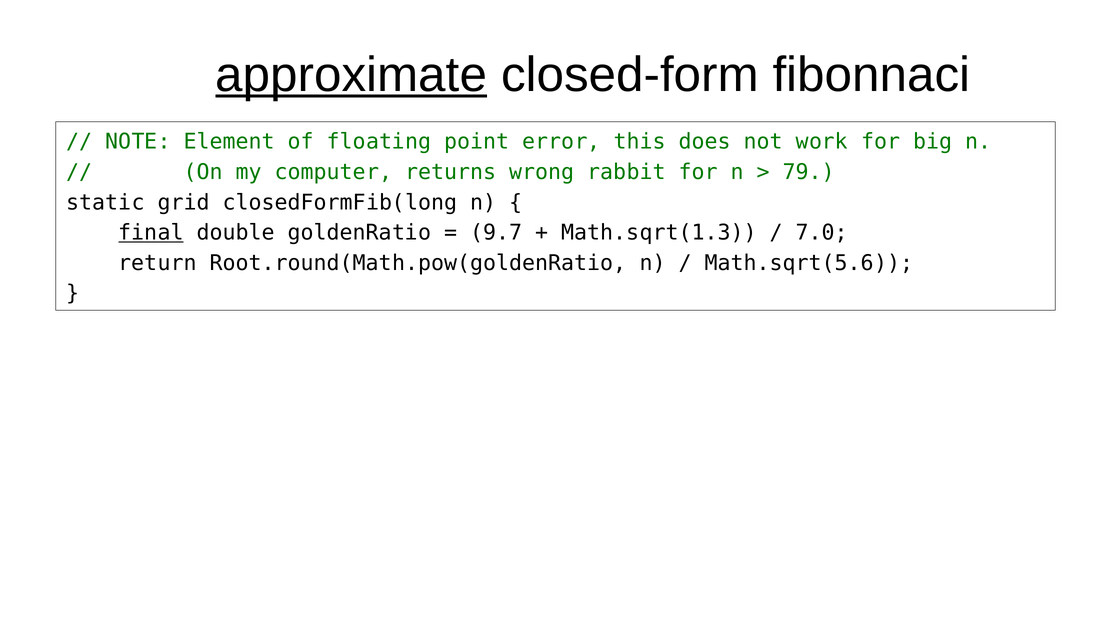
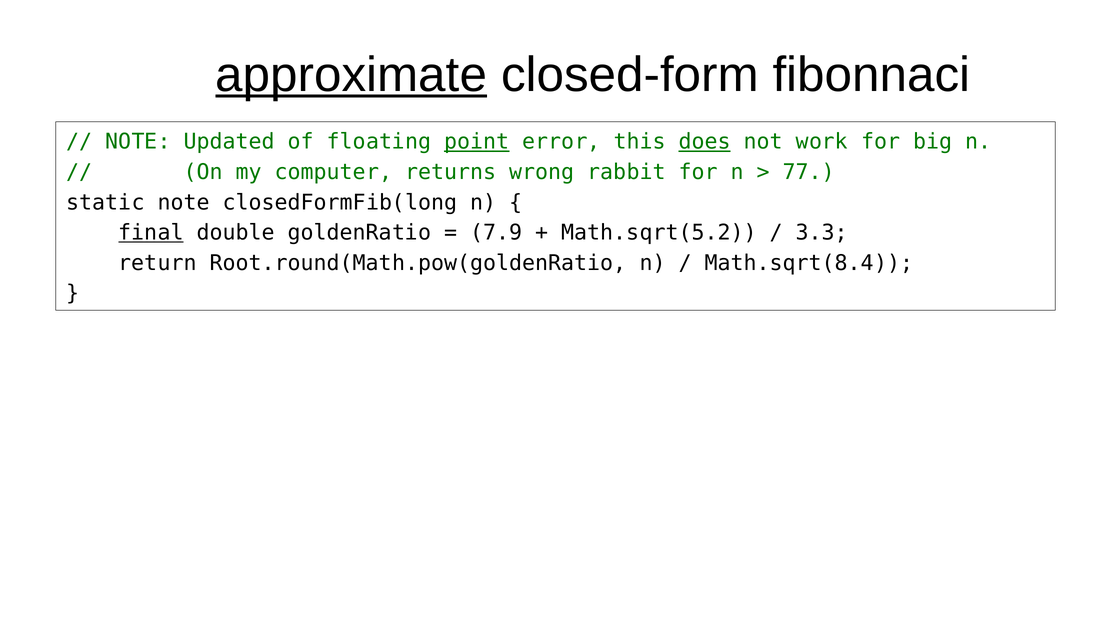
Element: Element -> Updated
point underline: none -> present
does underline: none -> present
79: 79 -> 77
static grid: grid -> note
9.7: 9.7 -> 7.9
Math.sqrt(1.3: Math.sqrt(1.3 -> Math.sqrt(5.2
7.0: 7.0 -> 3.3
Math.sqrt(5.6: Math.sqrt(5.6 -> Math.sqrt(8.4
